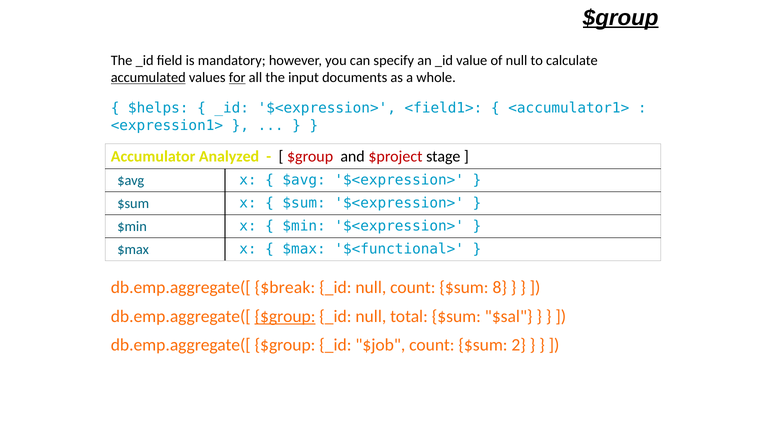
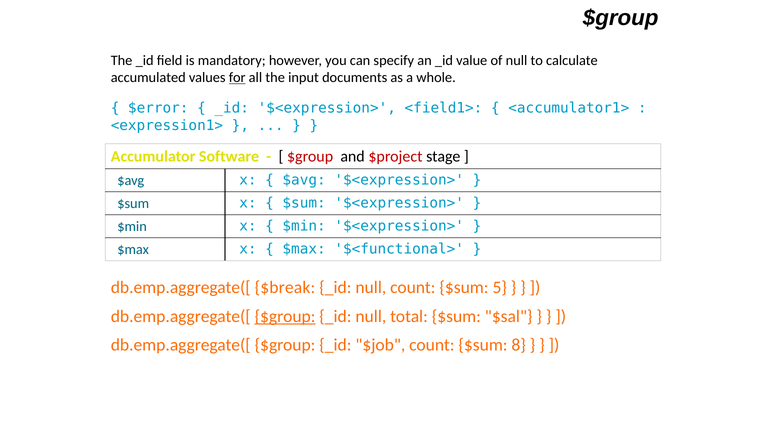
$group at (621, 18) underline: present -> none
accumulated underline: present -> none
$helps: $helps -> $error
Analyzed: Analyzed -> Software
8: 8 -> 5
2: 2 -> 8
